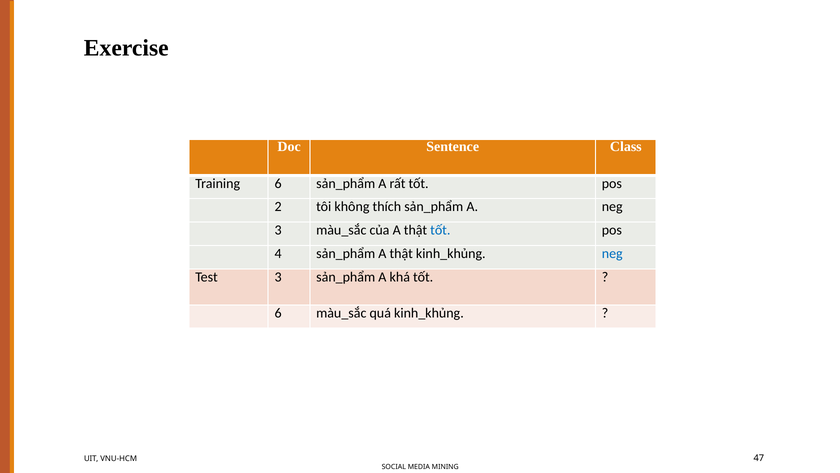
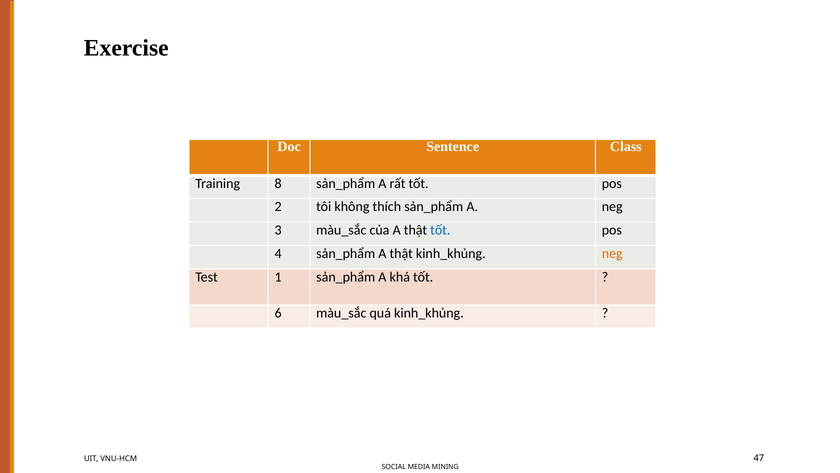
Training 6: 6 -> 8
neg at (612, 253) colour: blue -> orange
Test 3: 3 -> 1
